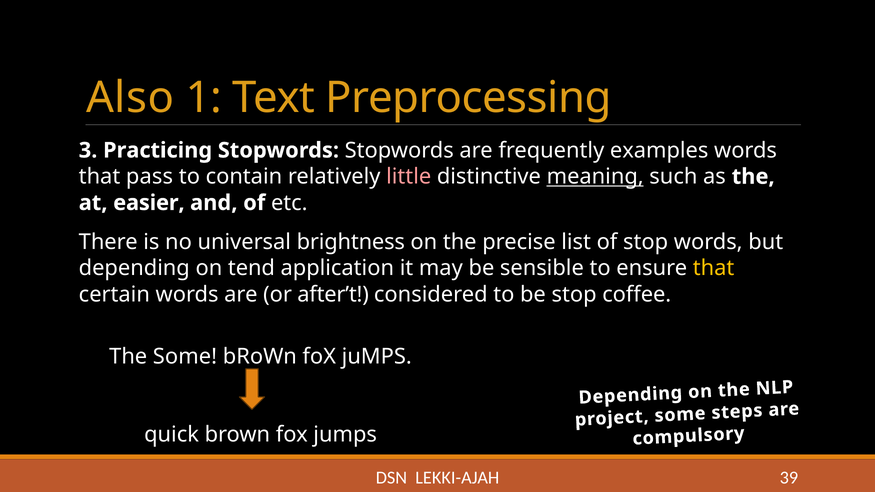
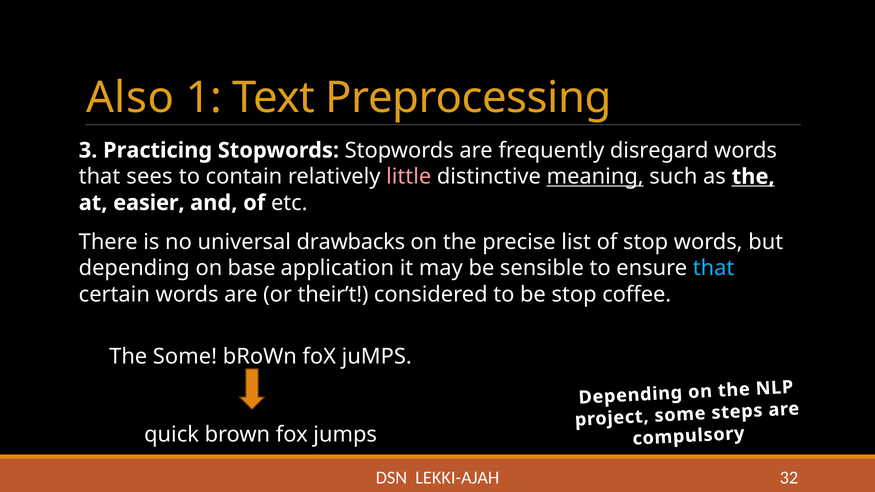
examples: examples -> disregard
pass: pass -> sees
the at (753, 177) underline: none -> present
brightness: brightness -> drawbacks
tend: tend -> base
that at (714, 268) colour: yellow -> light blue
after’t: after’t -> their’t
39: 39 -> 32
